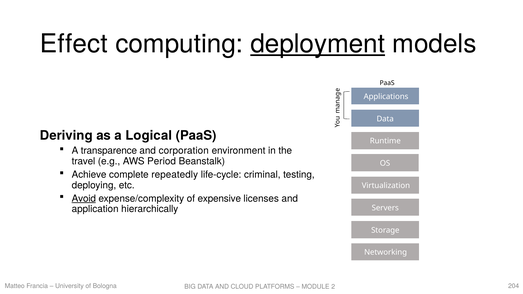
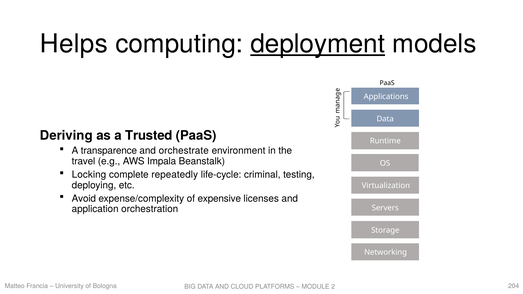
Effect: Effect -> Helps
Logical: Logical -> Trusted
corporation: corporation -> orchestrate
Period: Period -> Impala
Achieve: Achieve -> Locking
Avoid underline: present -> none
hierarchically: hierarchically -> orchestration
